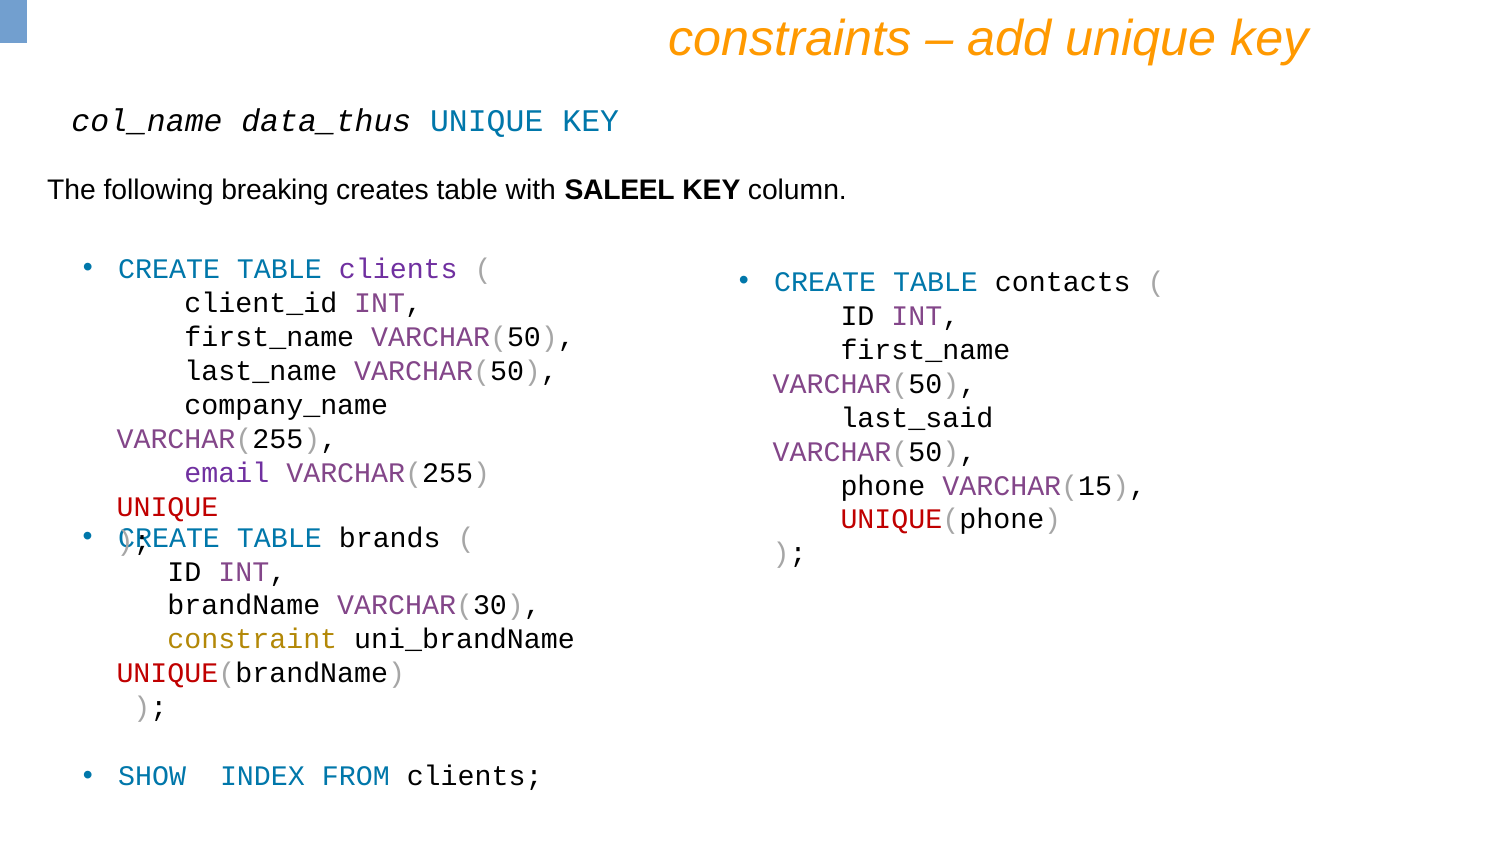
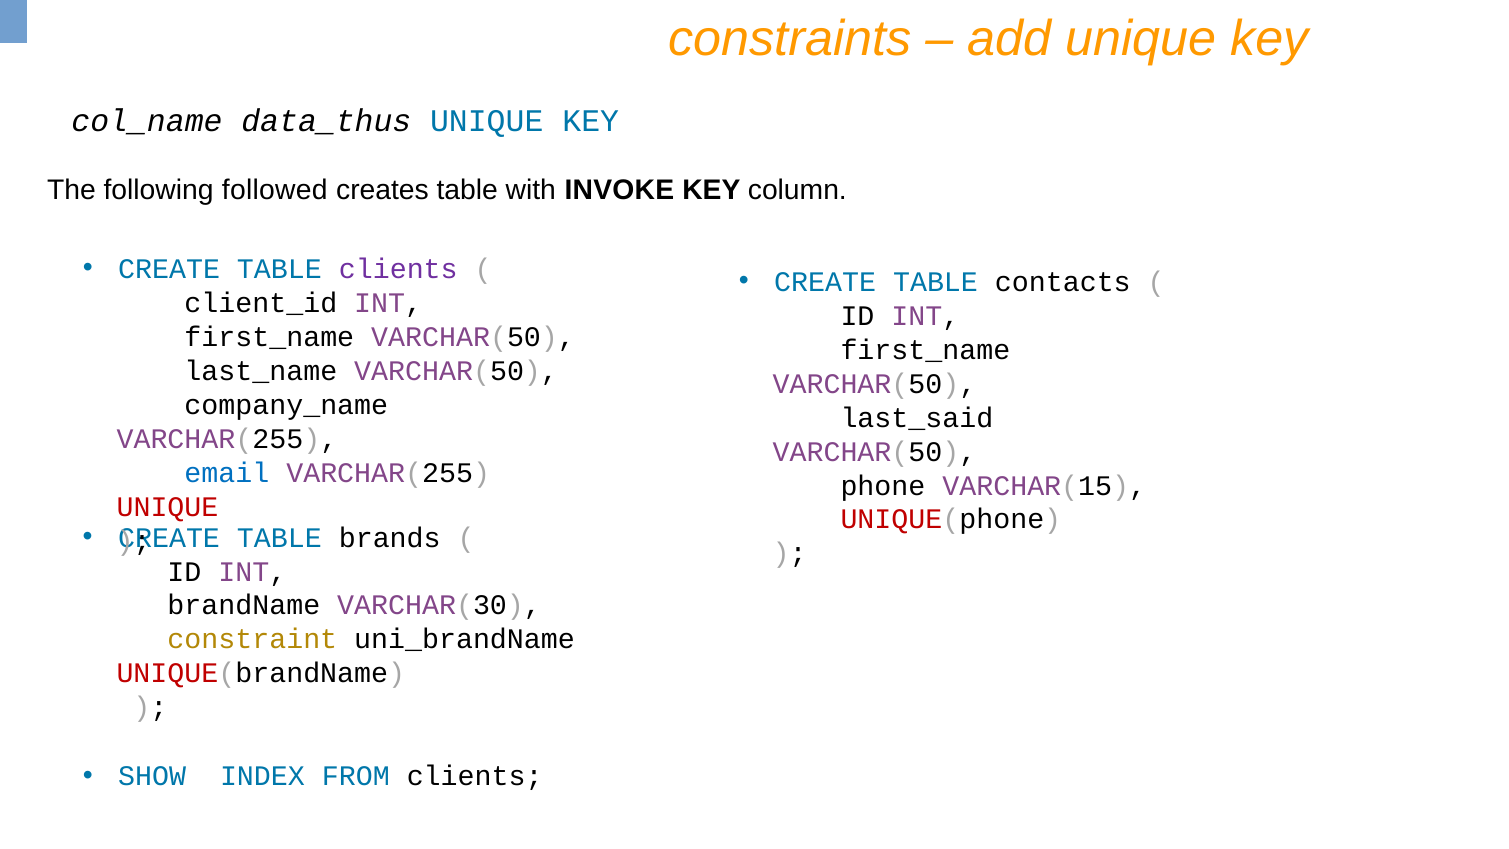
breaking: breaking -> followed
SALEEL: SALEEL -> INVOKE
email colour: purple -> blue
